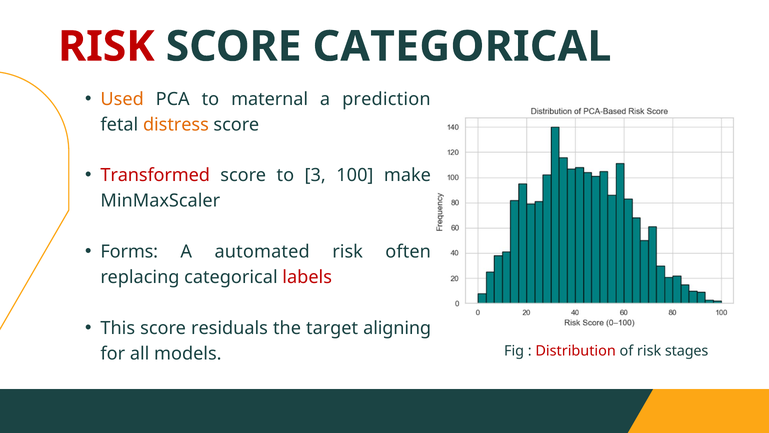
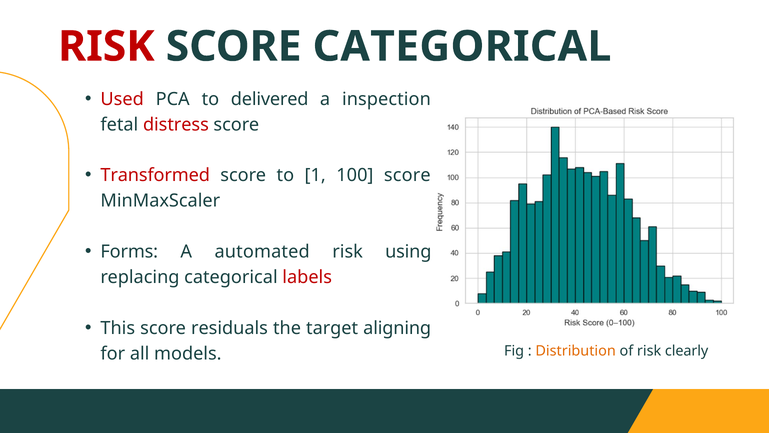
Used colour: orange -> red
maternal: maternal -> delivered
prediction: prediction -> inspection
distress colour: orange -> red
3: 3 -> 1
100 make: make -> score
often: often -> using
Distribution colour: red -> orange
stages: stages -> clearly
